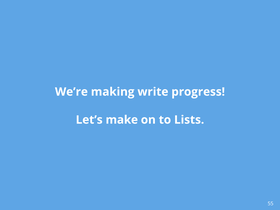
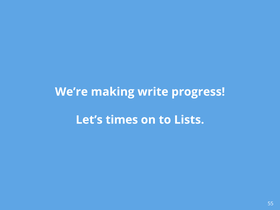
make: make -> times
